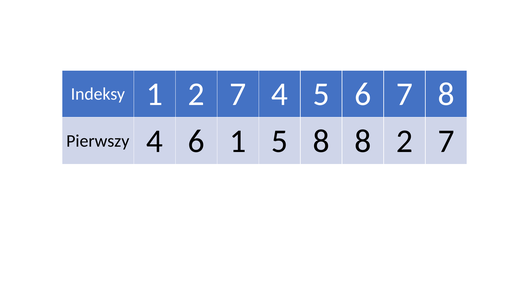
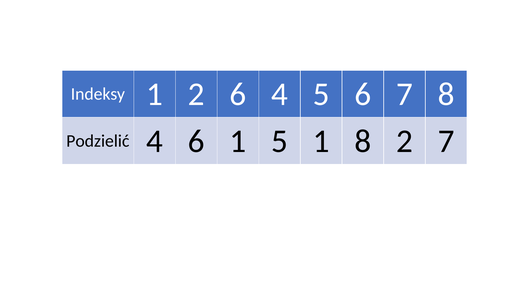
1 2 7: 7 -> 6
Pierwszy: Pierwszy -> Podzielić
5 8: 8 -> 1
